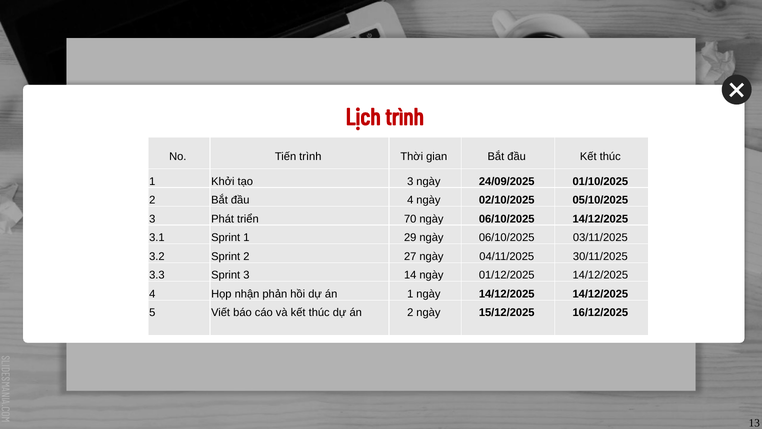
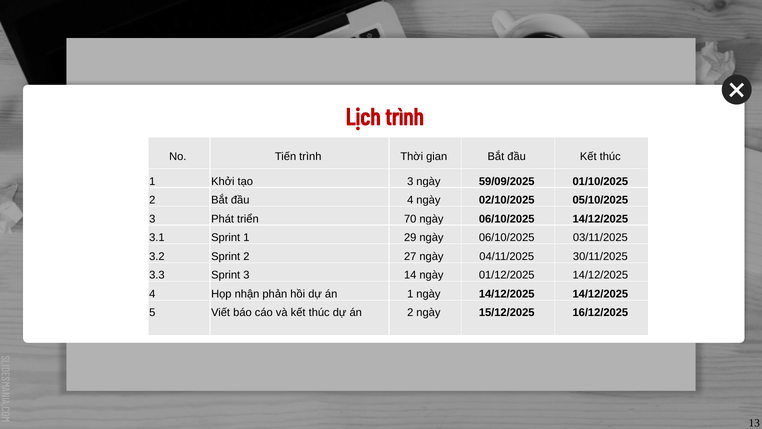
24/09/2025: 24/09/2025 -> 59/09/2025
